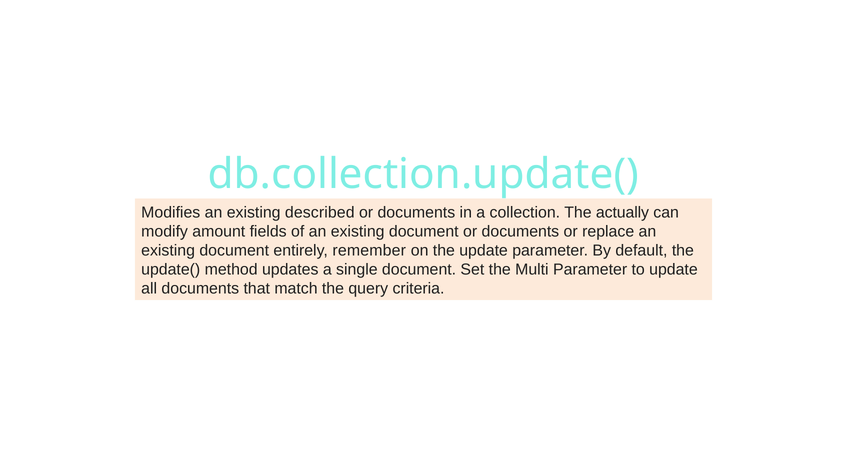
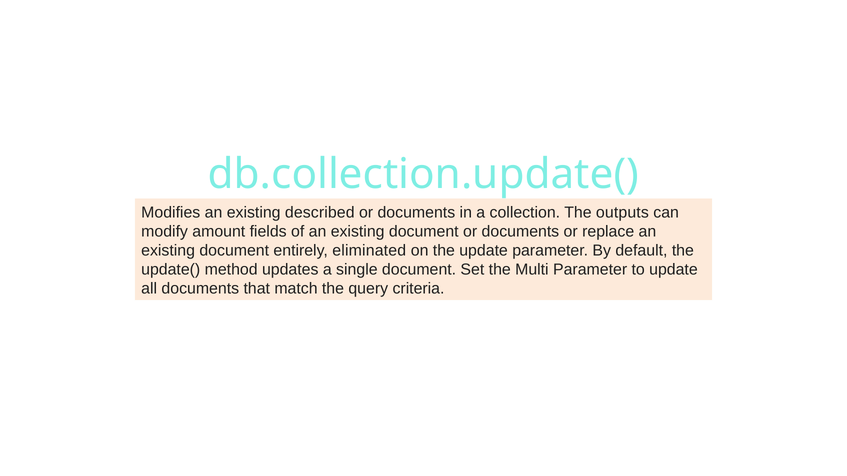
actually: actually -> outputs
remember: remember -> eliminated
